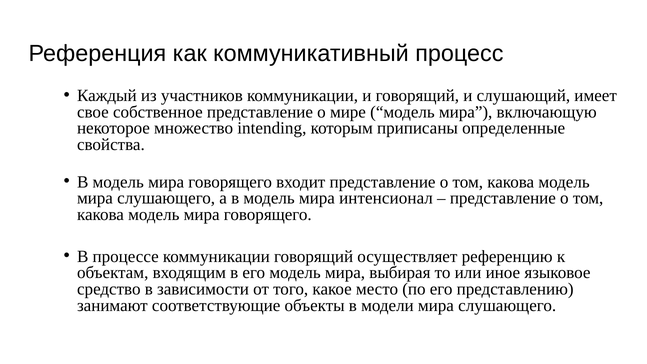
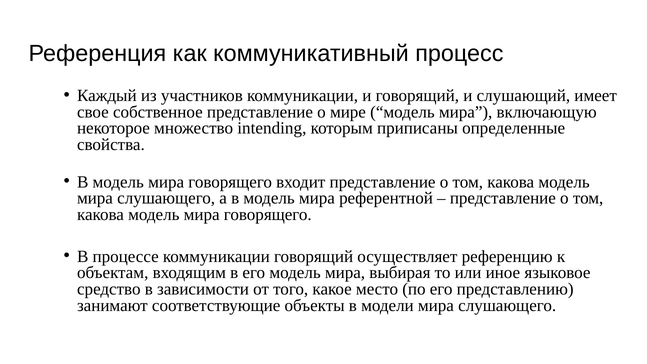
интенсионал: интенсионал -> референтной
